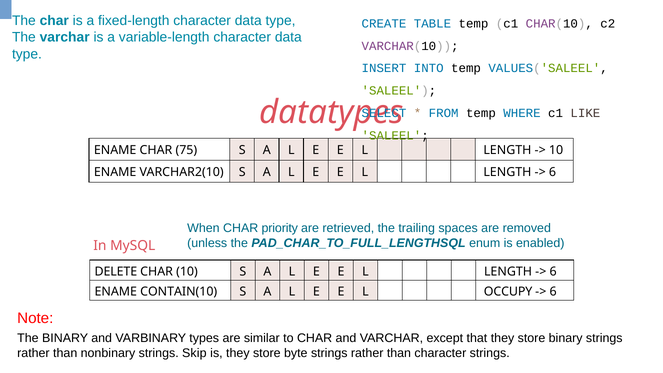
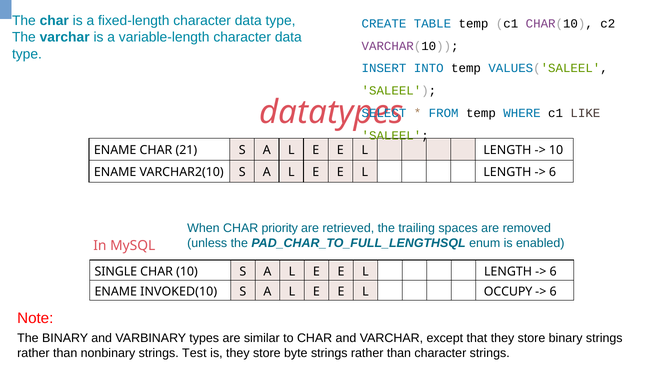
75: 75 -> 21
DELETE: DELETE -> SINGLE
CONTAIN(10: CONTAIN(10 -> INVOKED(10
Skip: Skip -> Test
